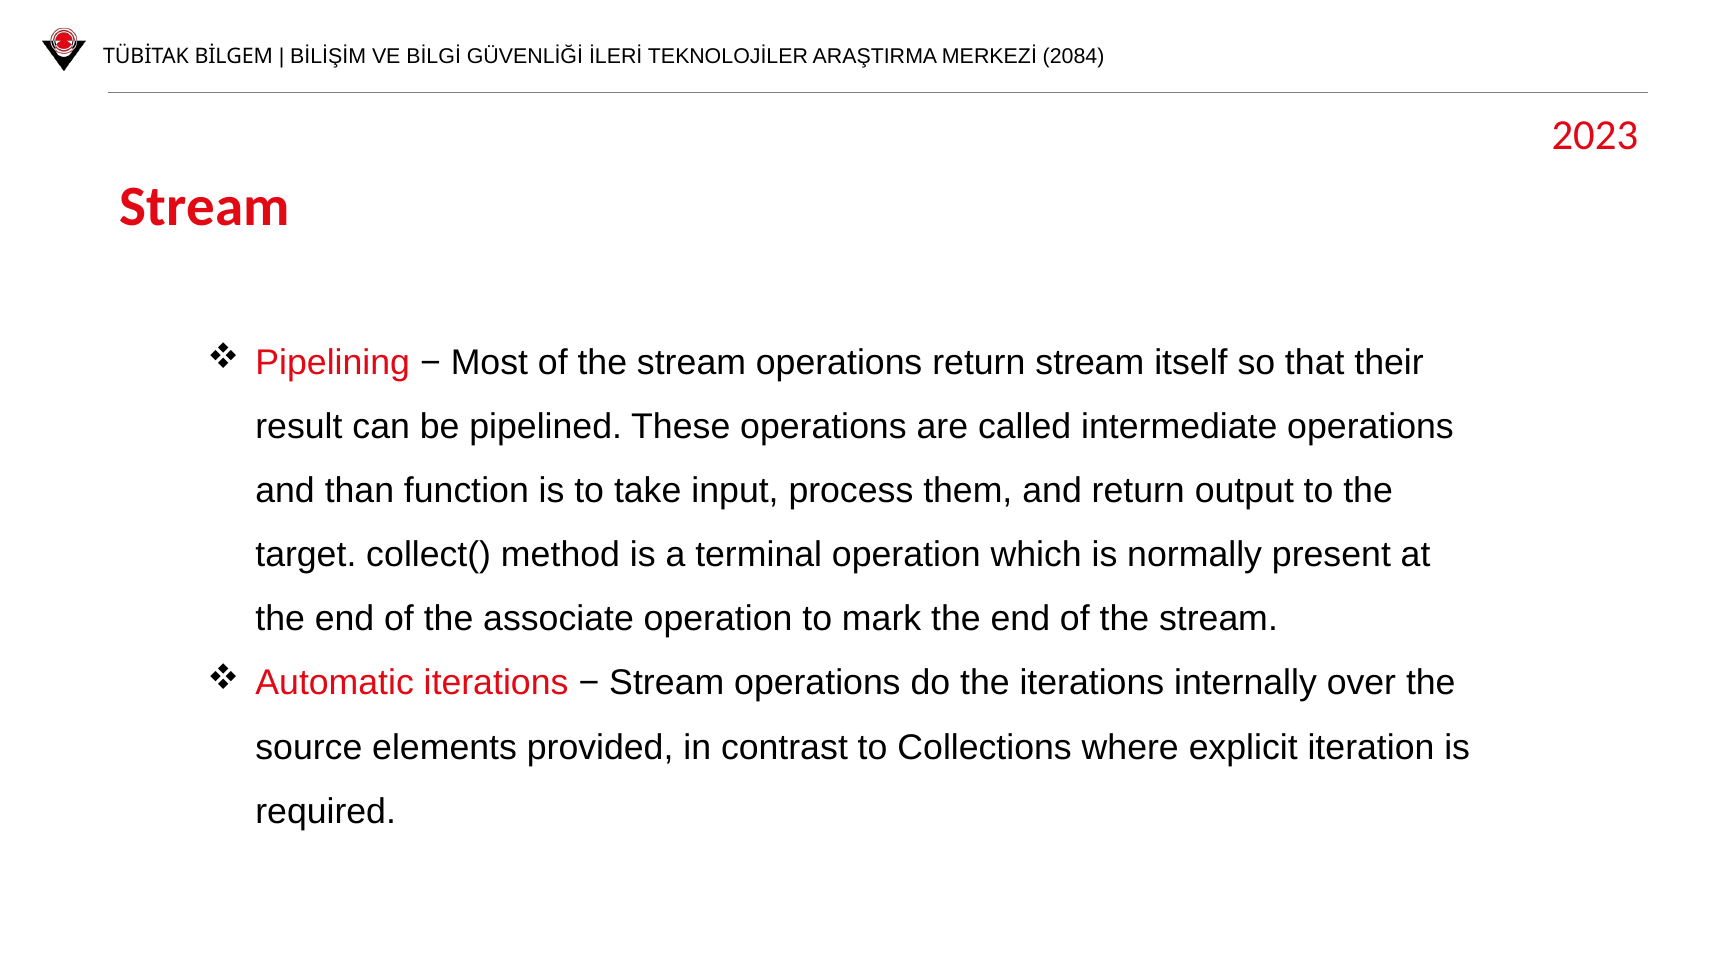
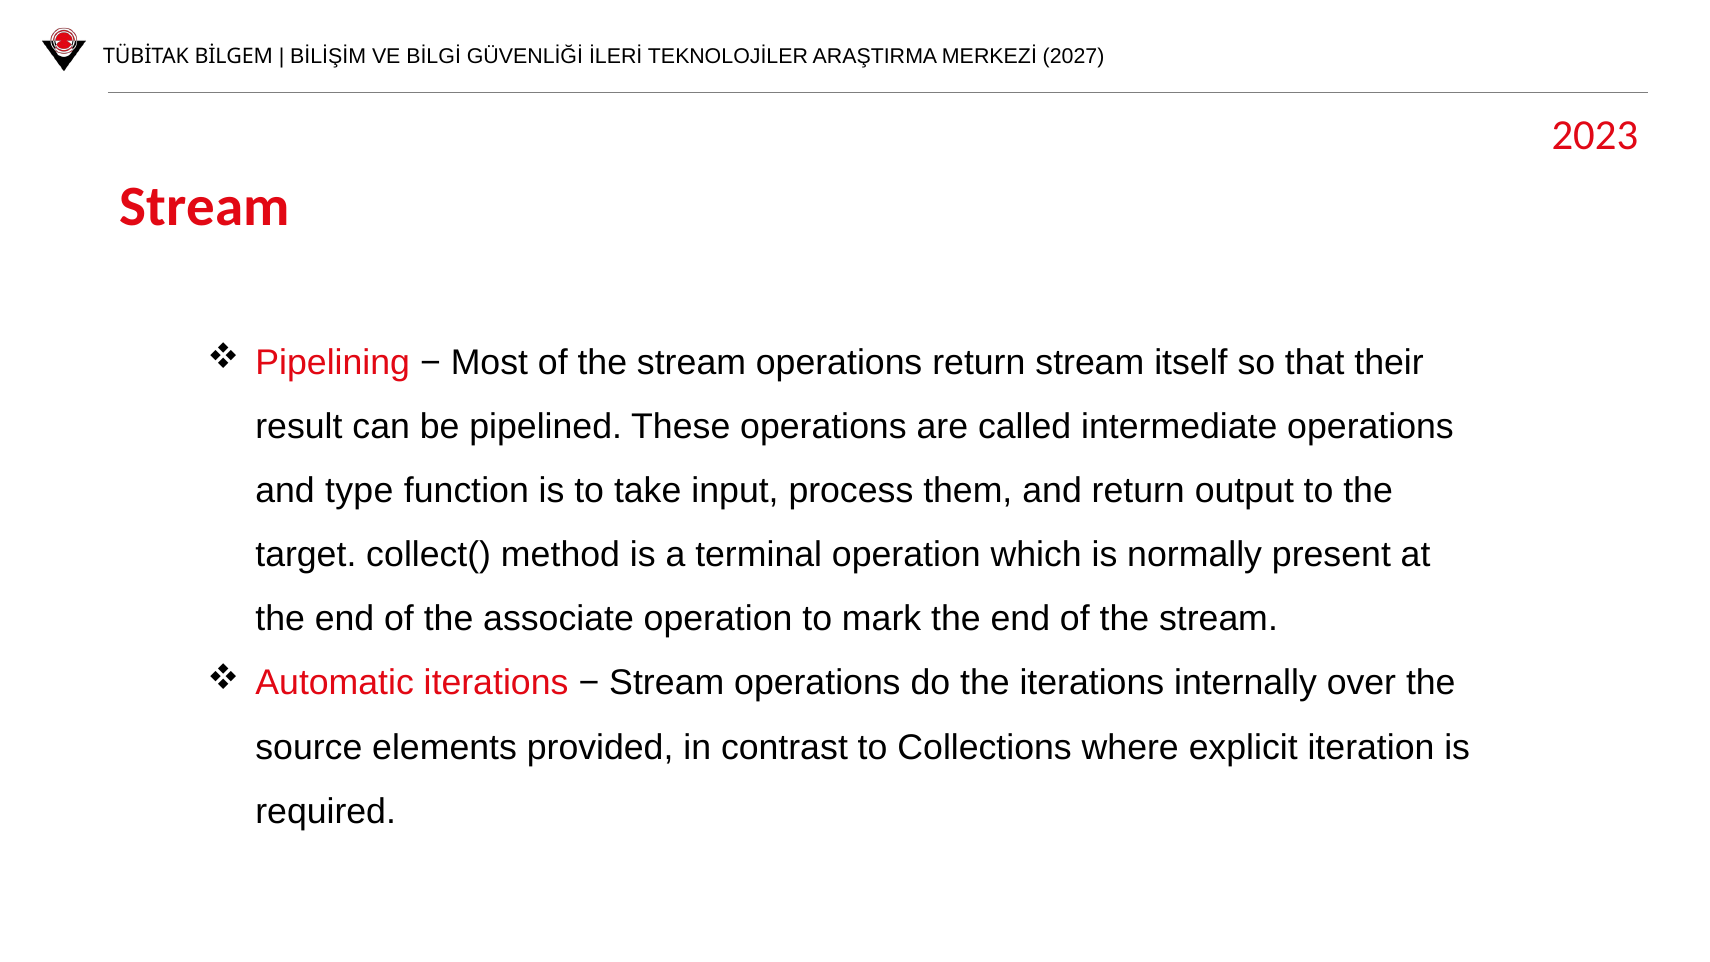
2084: 2084 -> 2027
than: than -> type
